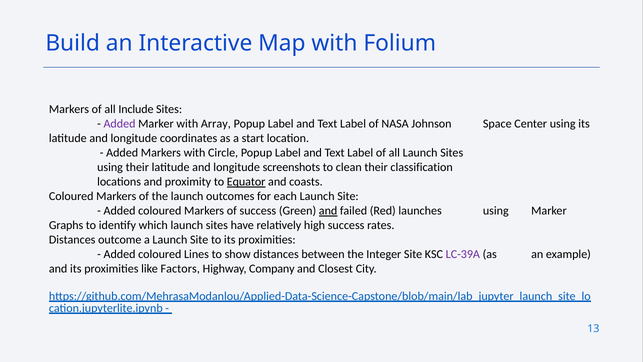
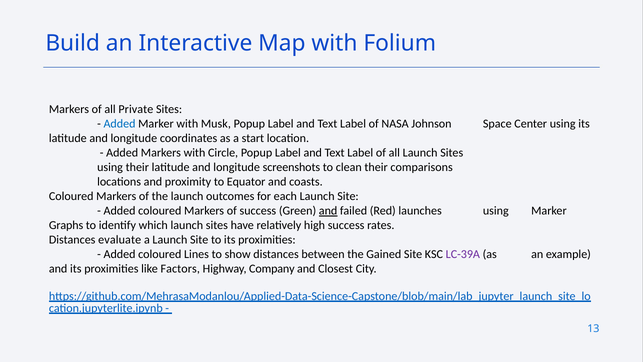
Include: Include -> Private
Added at (119, 124) colour: purple -> blue
Array: Array -> Musk
classification: classification -> comparisons
Equator underline: present -> none
outcome: outcome -> evaluate
Integer: Integer -> Gained
